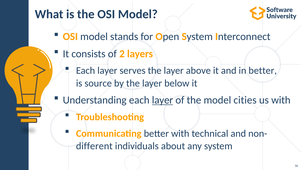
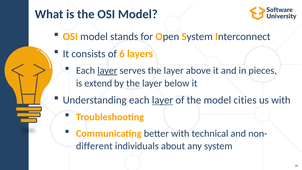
2: 2 -> 6
layer at (107, 70) underline: none -> present
in better: better -> pieces
source: source -> extend
